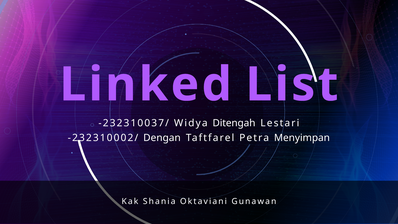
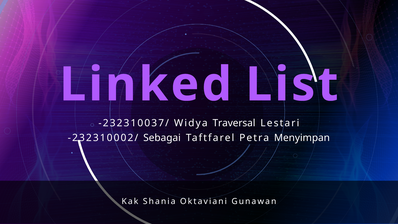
Ditengah: Ditengah -> Traversal
Dengan: Dengan -> Sebagai
